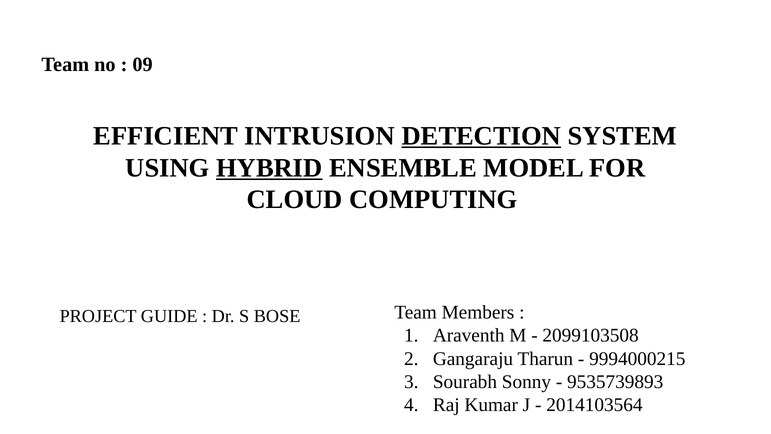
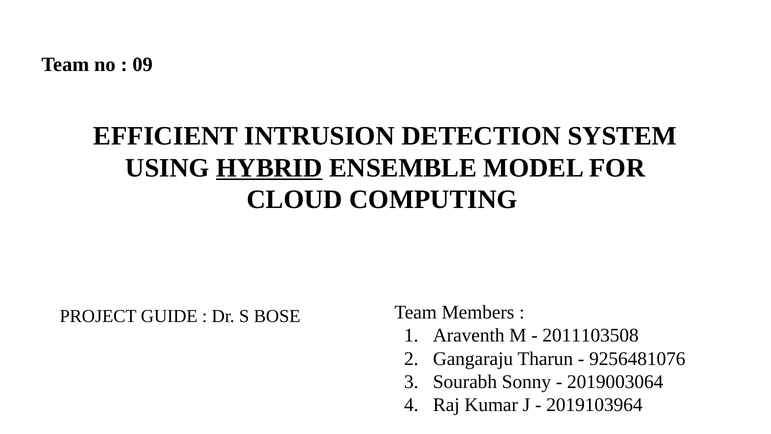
DETECTION underline: present -> none
2099103508: 2099103508 -> 2011103508
9994000215: 9994000215 -> 9256481076
9535739893: 9535739893 -> 2019003064
2014103564: 2014103564 -> 2019103964
